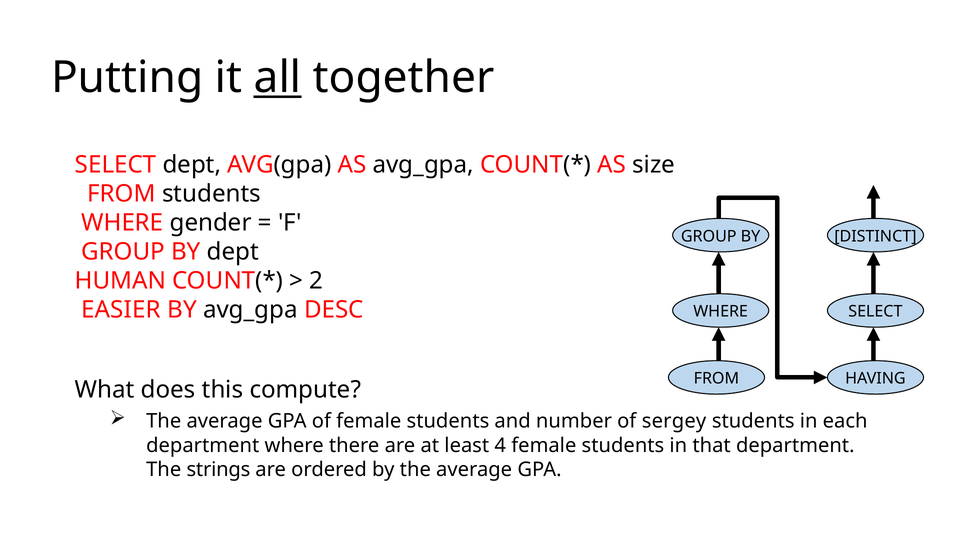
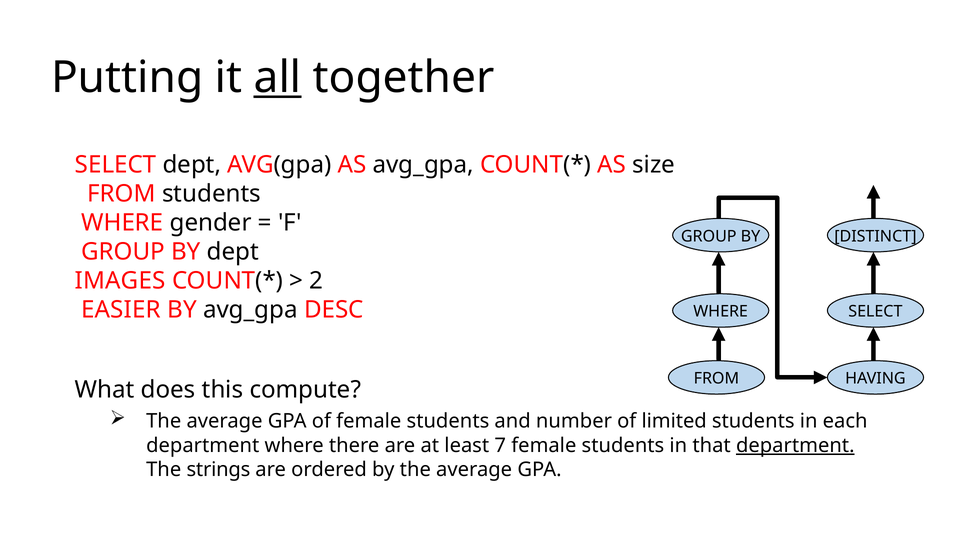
HUMAN: HUMAN -> IMAGES
sergey: sergey -> limited
4: 4 -> 7
department at (795, 445) underline: none -> present
